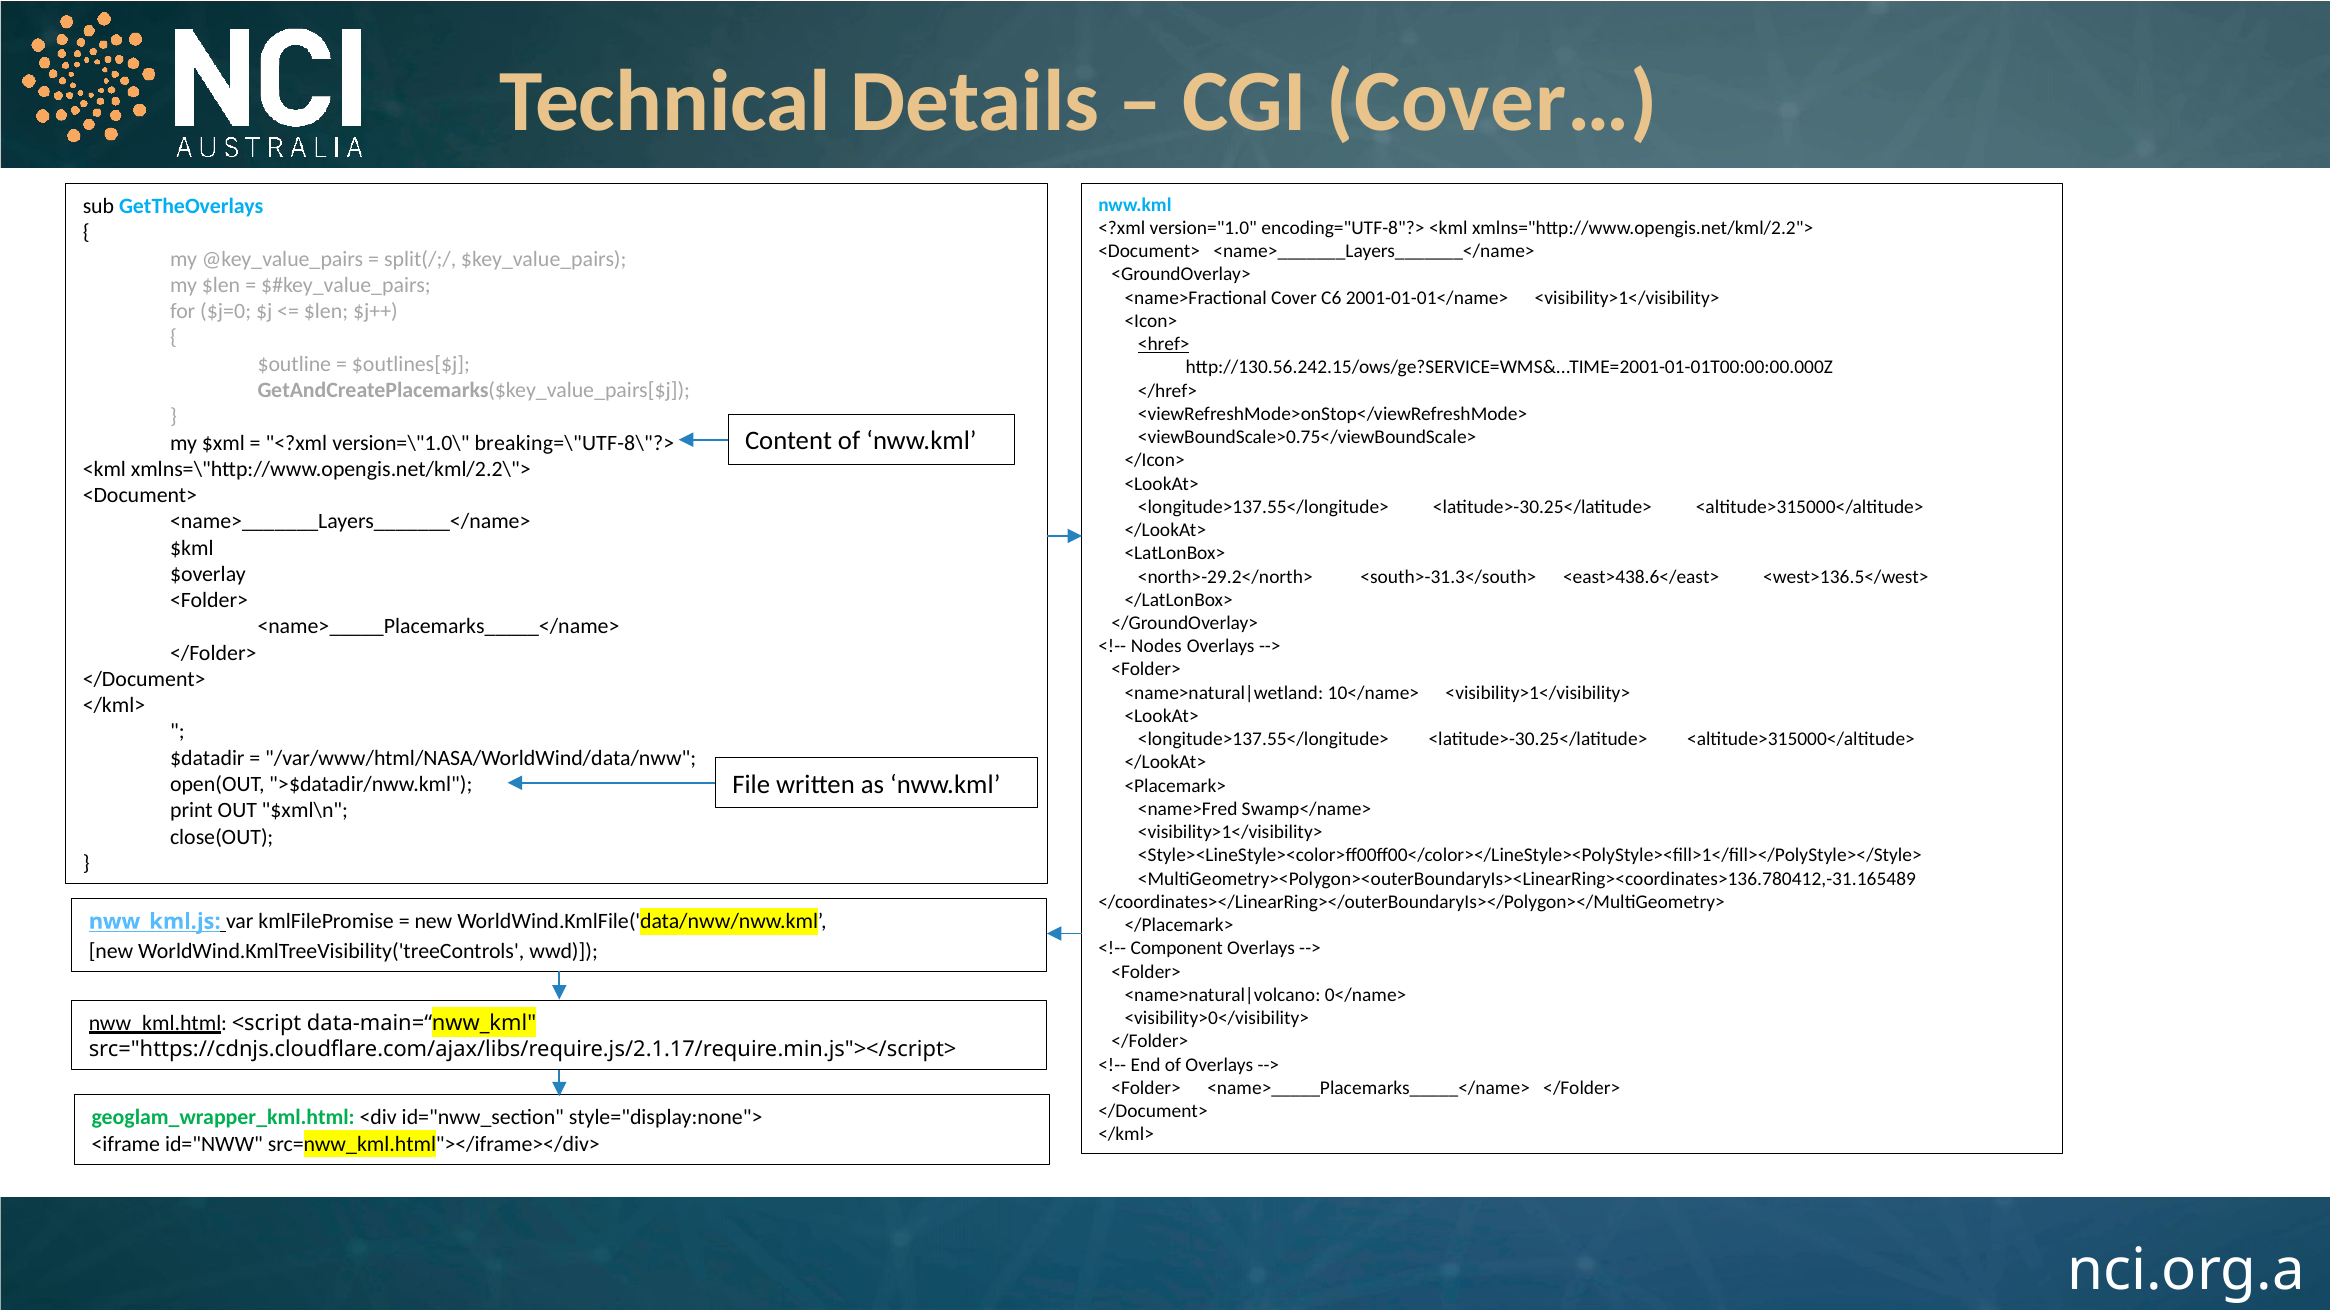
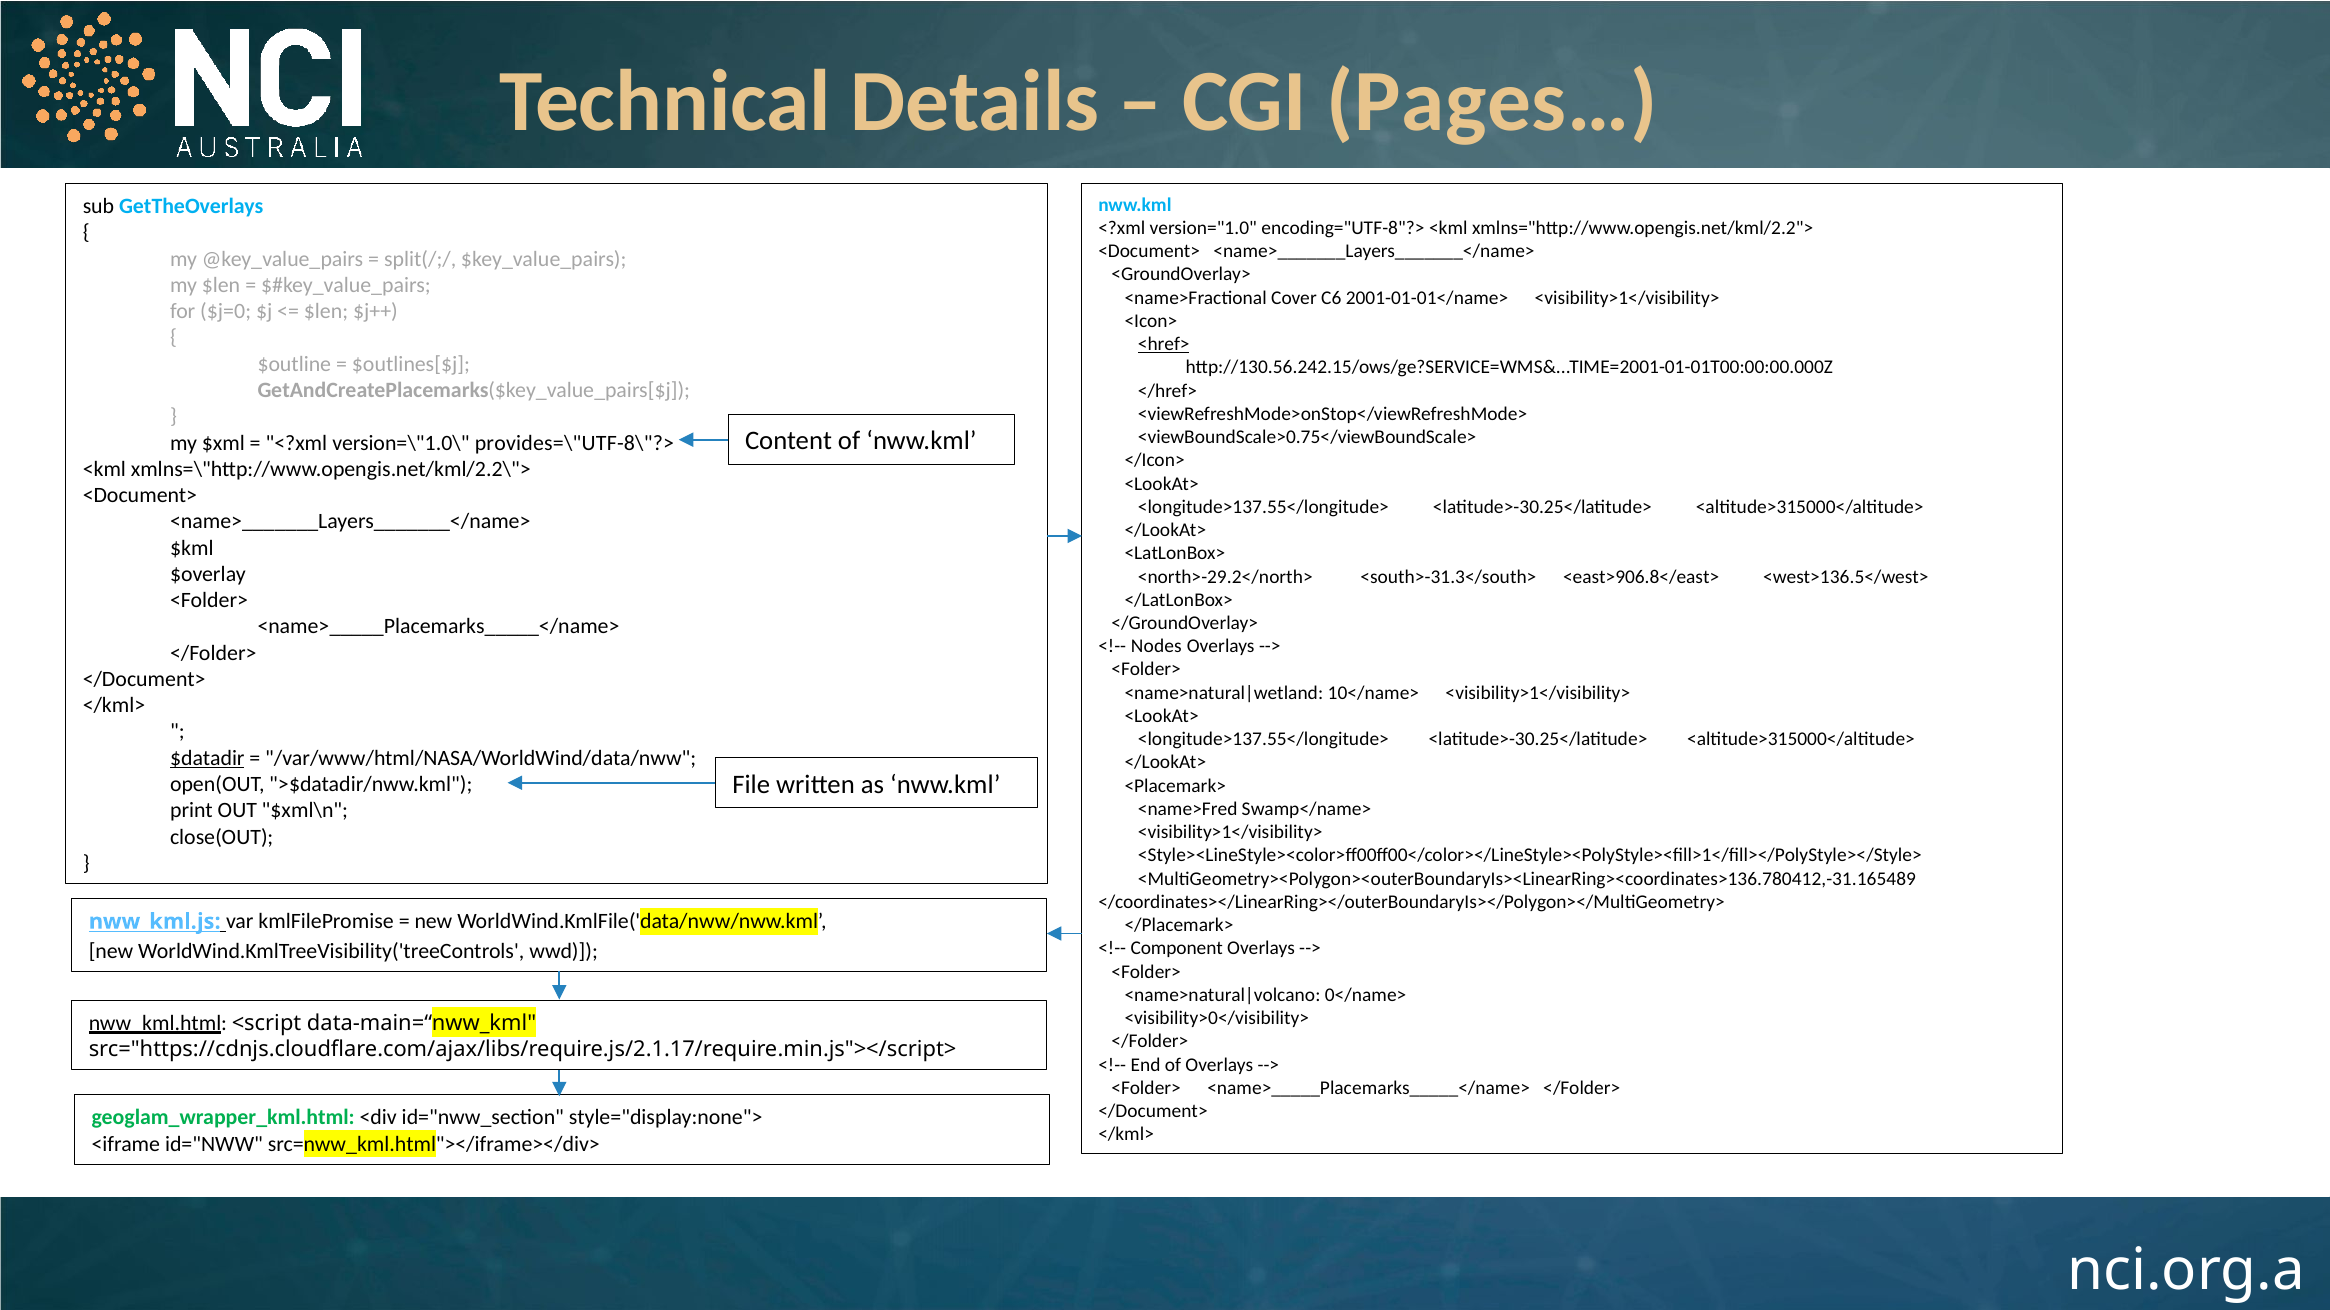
Cover…: Cover… -> Pages…
breaking=\"UTF-8\"?>: breaking=\"UTF-8\"?> -> provides=\"UTF-8\"?>
<east>438.6</east>: <east>438.6</east> -> <east>906.8</east>
$datadir underline: none -> present
